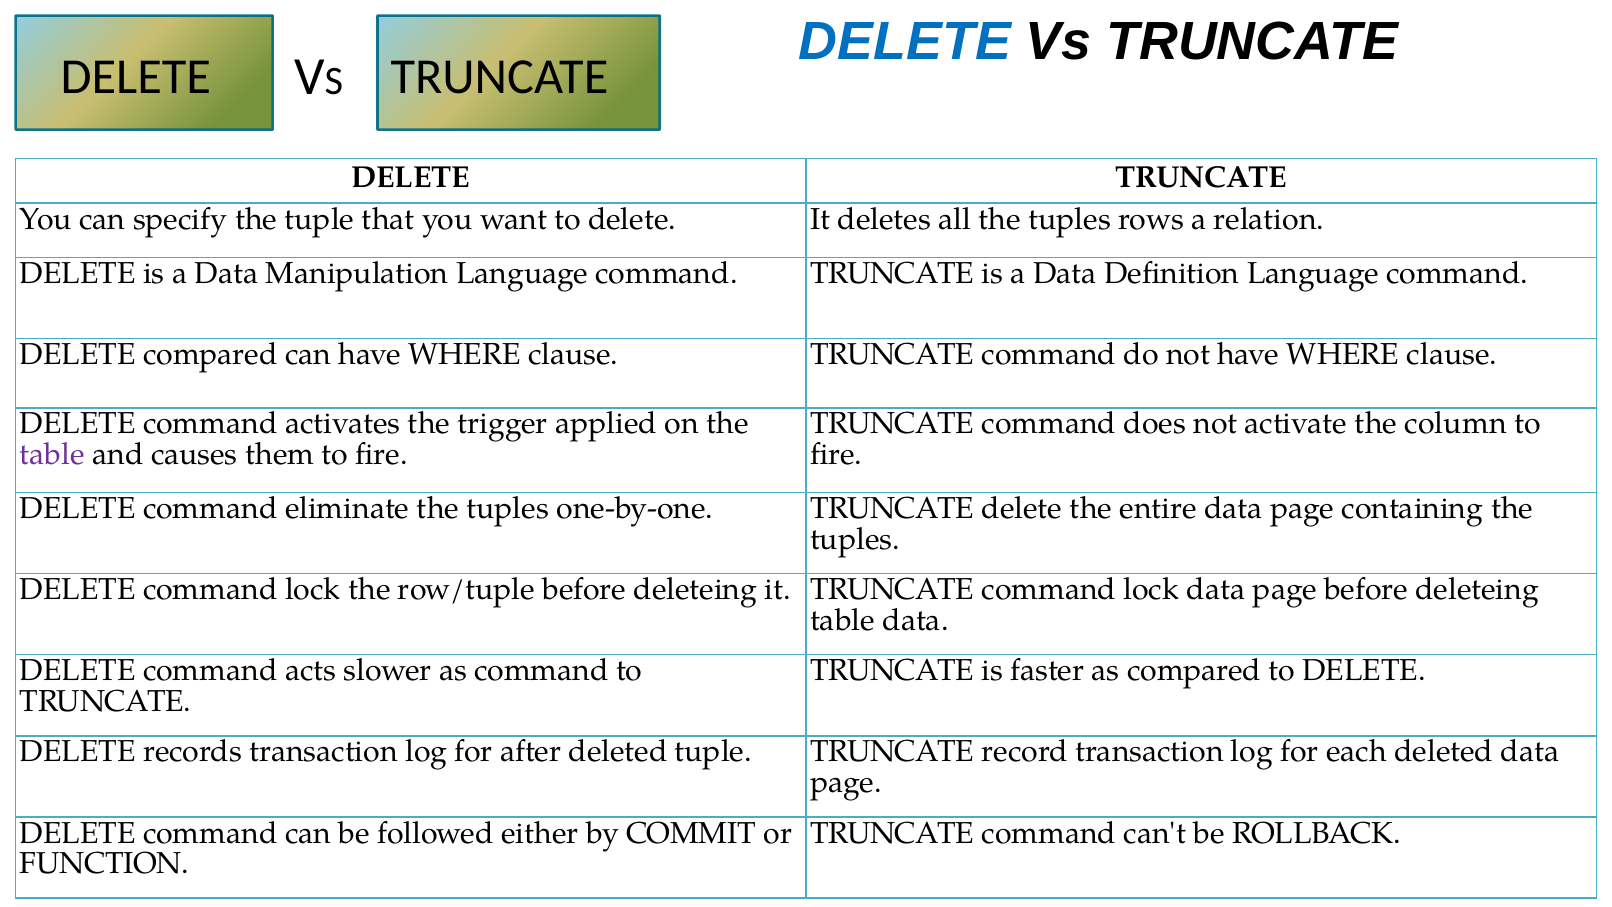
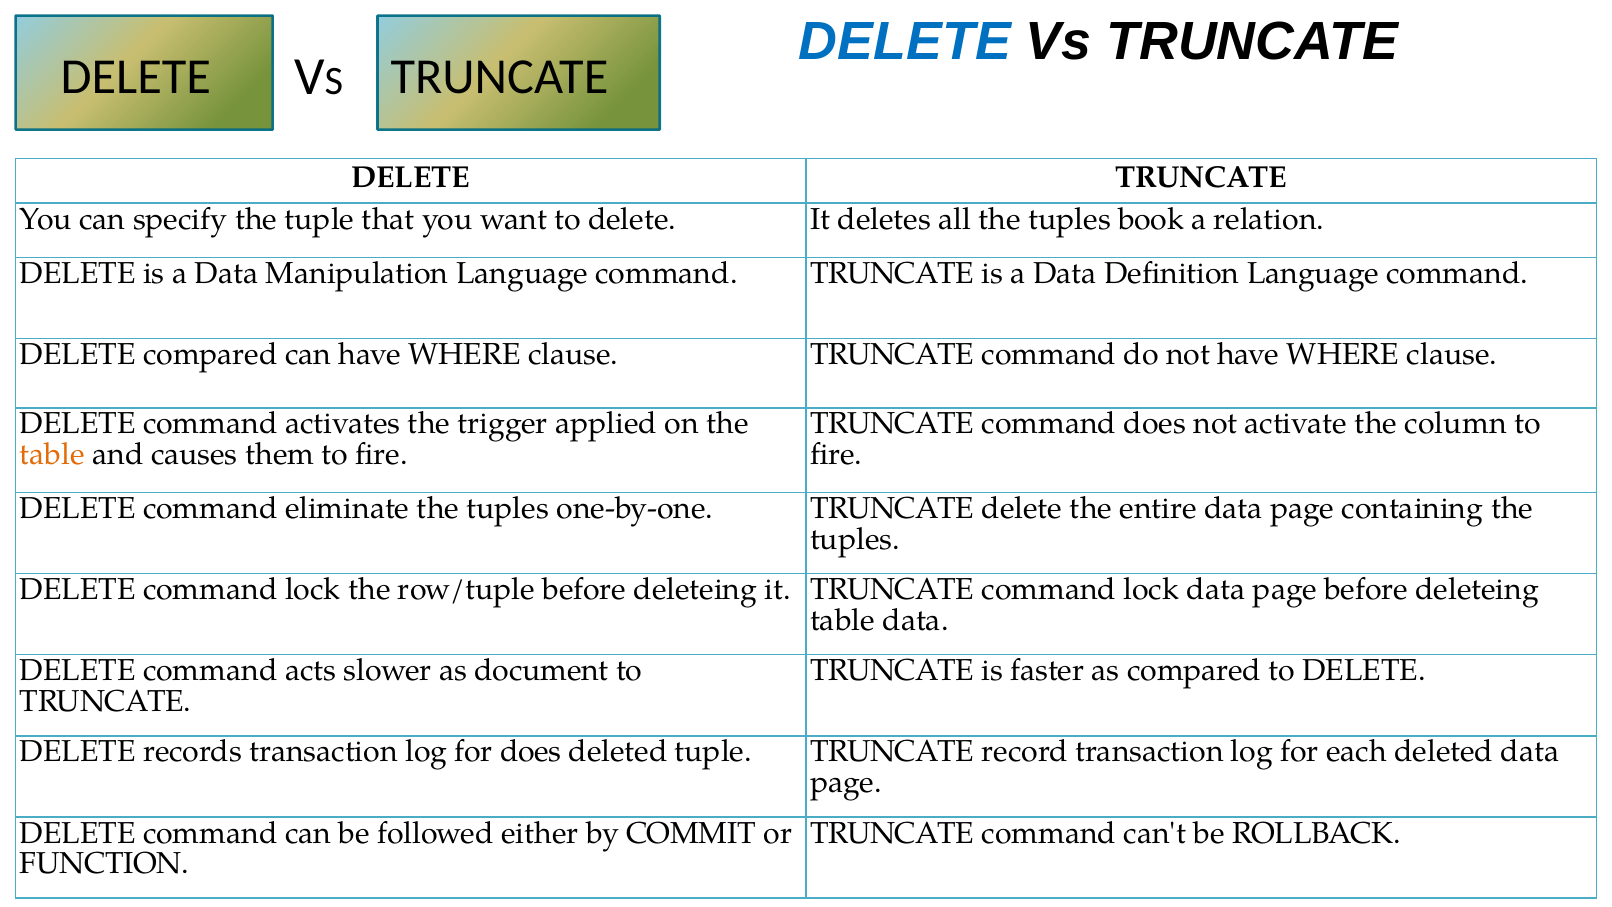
rows: rows -> book
table at (52, 454) colour: purple -> orange
as command: command -> document
for after: after -> does
